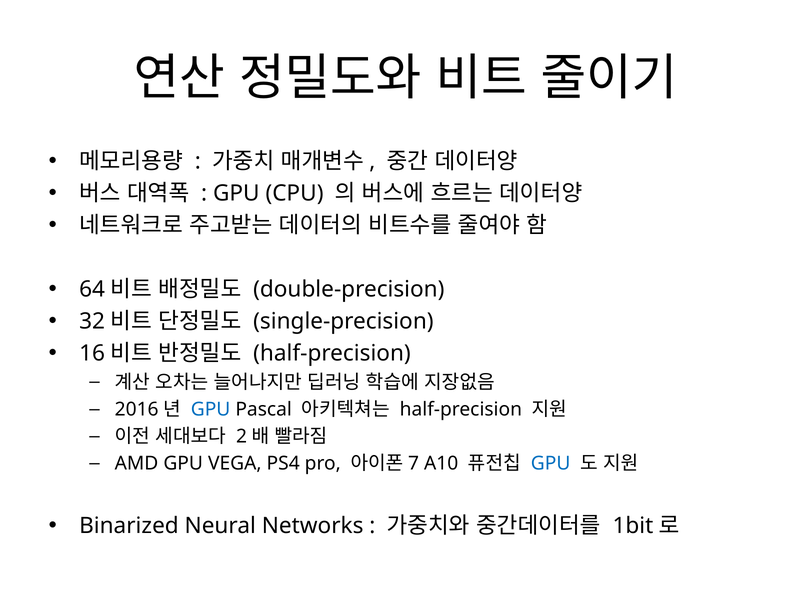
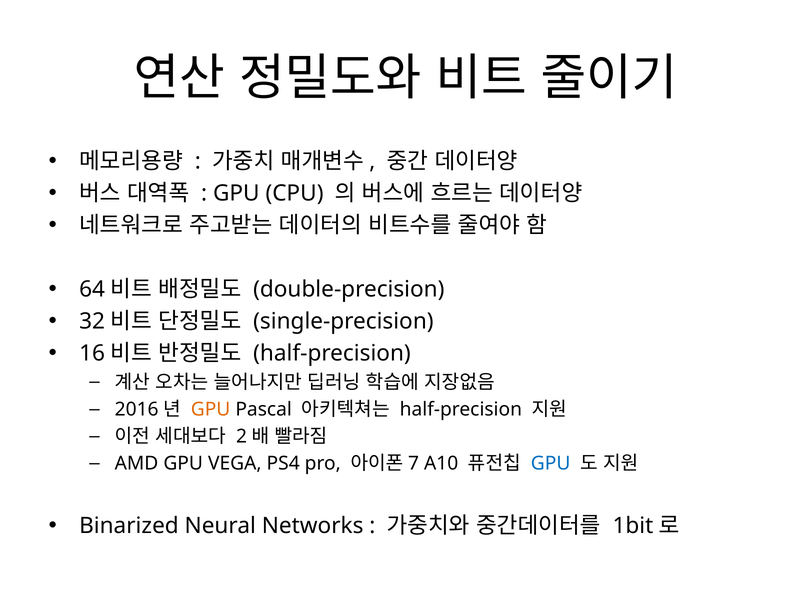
GPU at (211, 409) colour: blue -> orange
